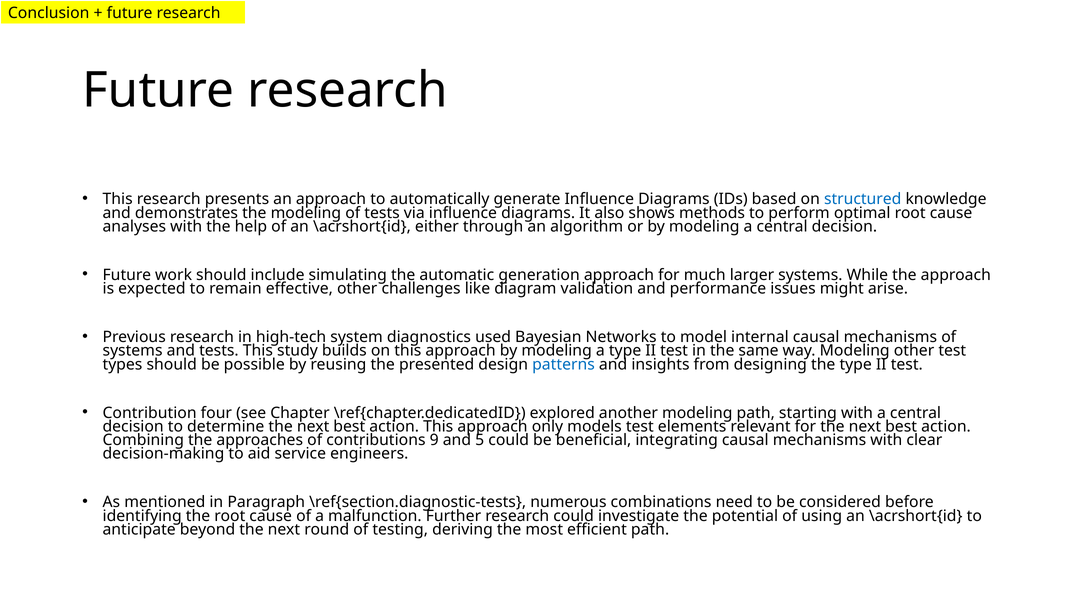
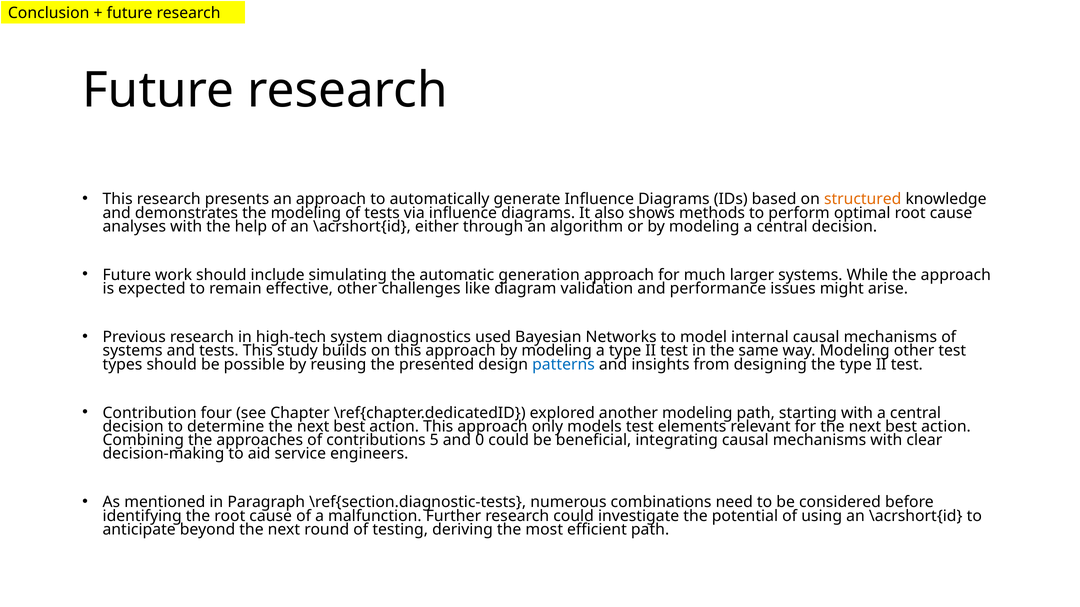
structured colour: blue -> orange
9: 9 -> 5
5: 5 -> 0
